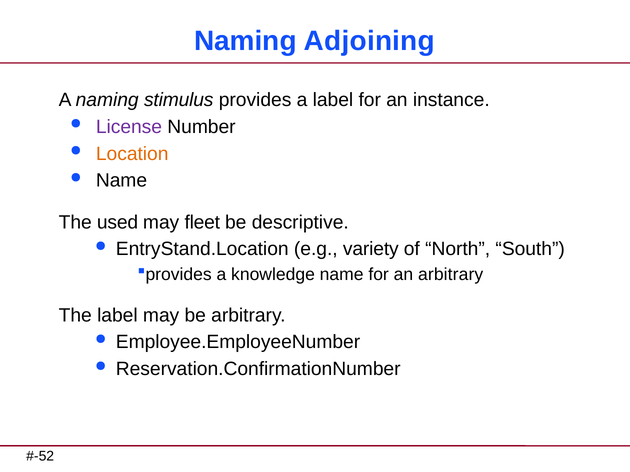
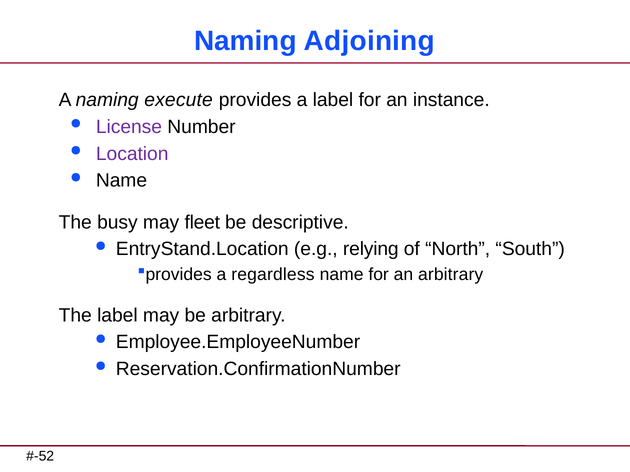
stimulus: stimulus -> execute
Location colour: orange -> purple
used: used -> busy
variety: variety -> relying
knowledge: knowledge -> regardless
